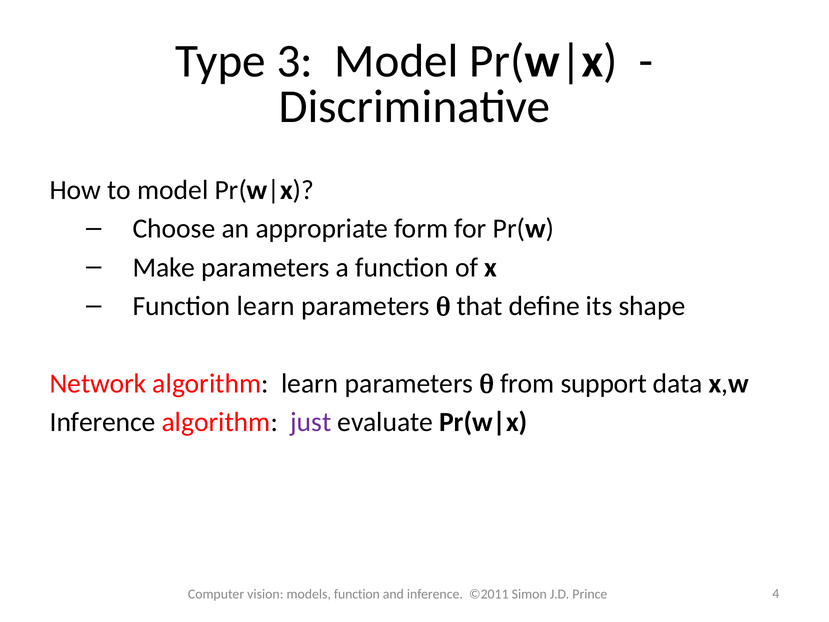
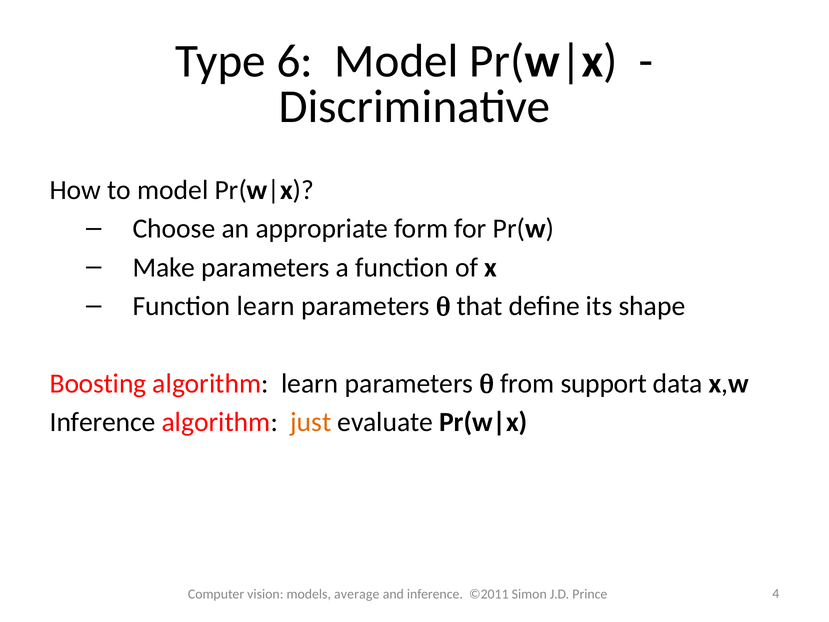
3: 3 -> 6
Network: Network -> Boosting
just colour: purple -> orange
models function: function -> average
